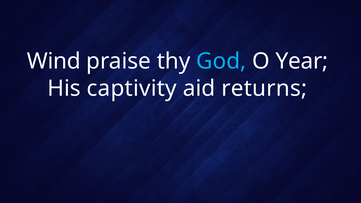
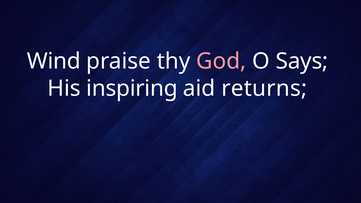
God colour: light blue -> pink
Year: Year -> Says
captivity: captivity -> inspiring
